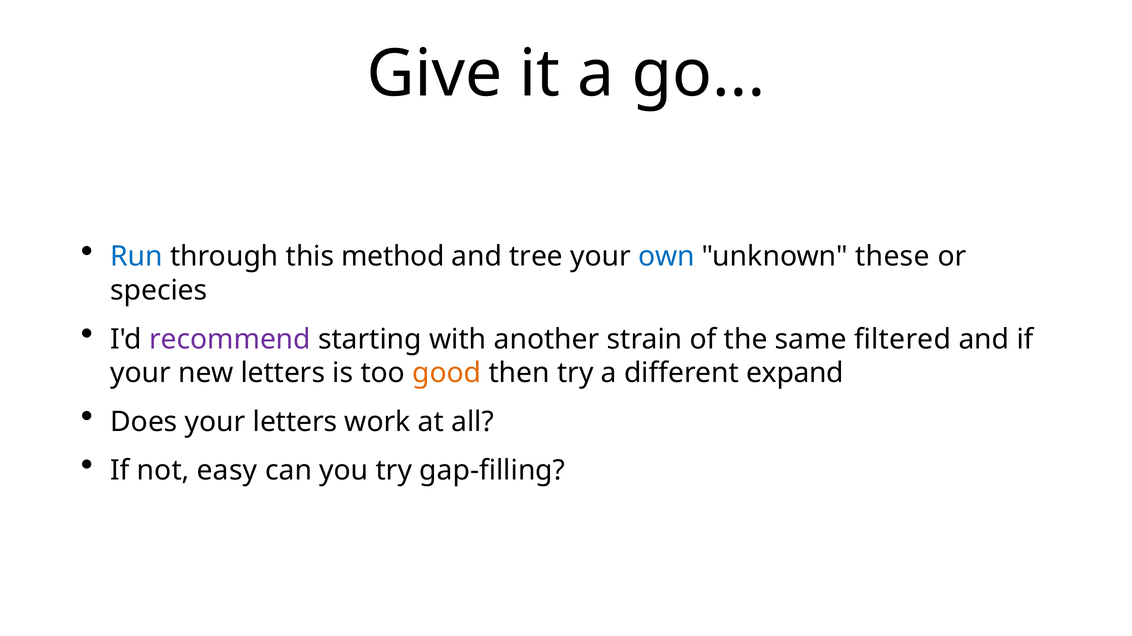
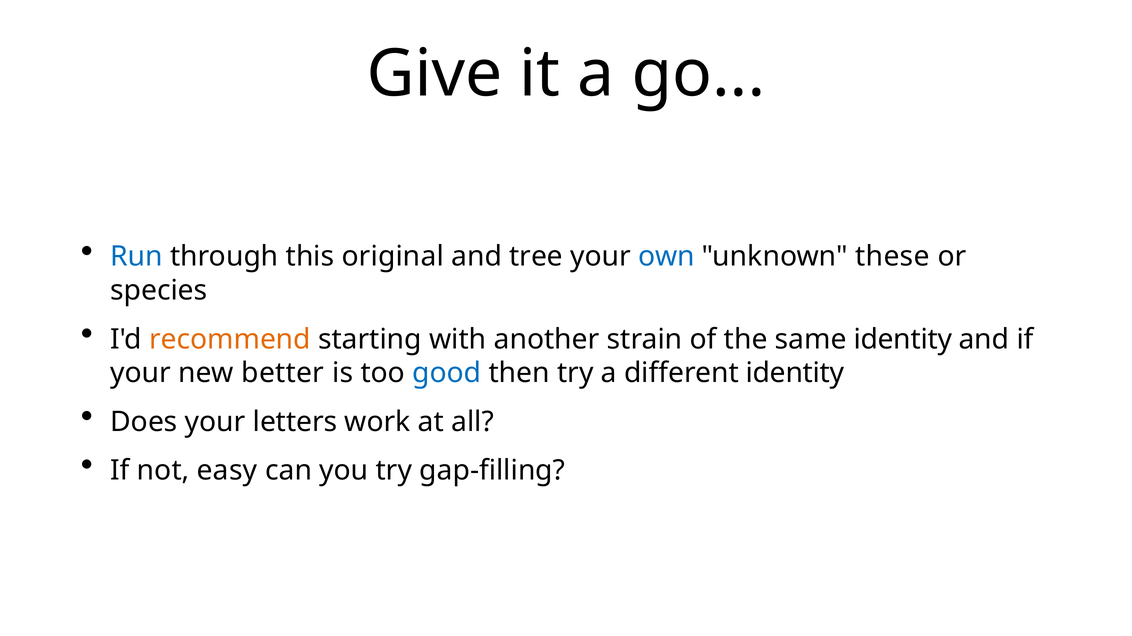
method: method -> original
recommend colour: purple -> orange
same filtered: filtered -> identity
new letters: letters -> better
good colour: orange -> blue
different expand: expand -> identity
